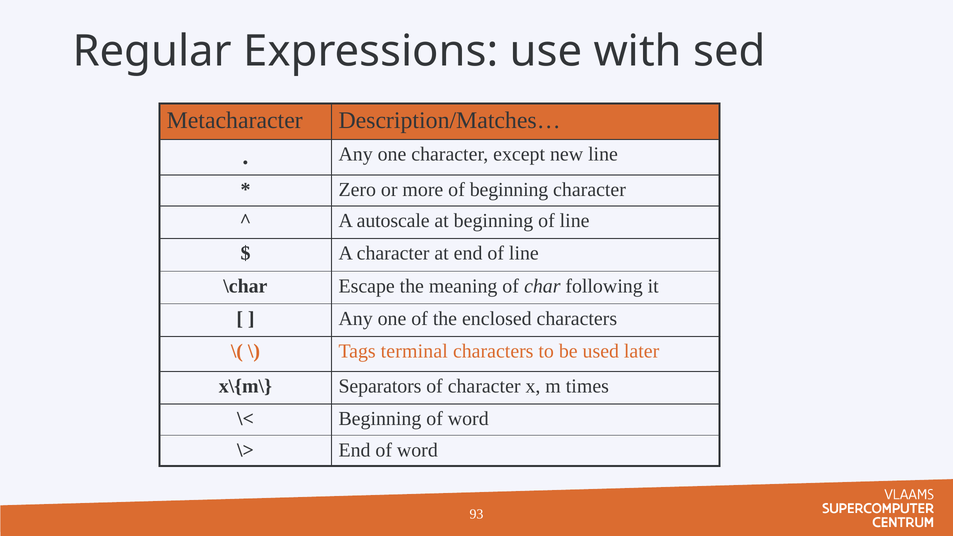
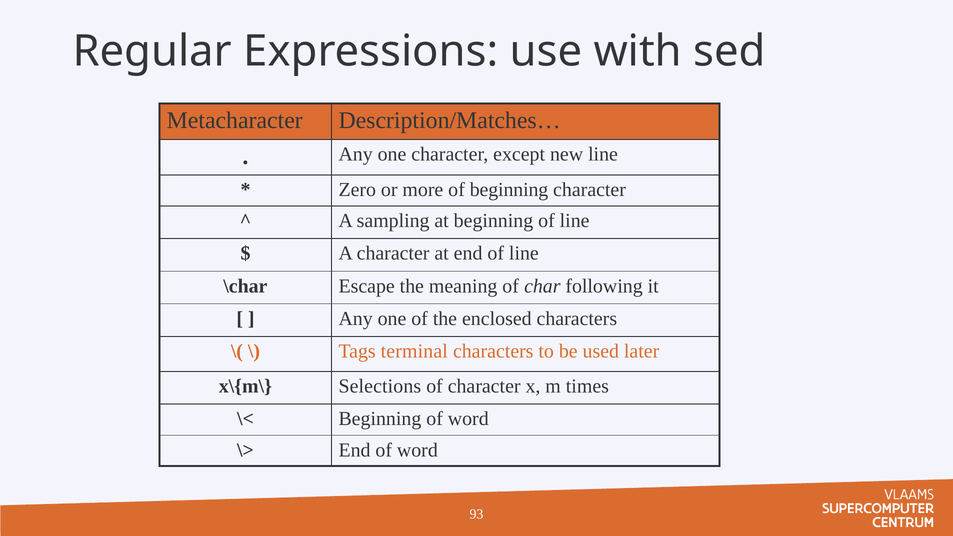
autoscale: autoscale -> sampling
Separators: Separators -> Selections
